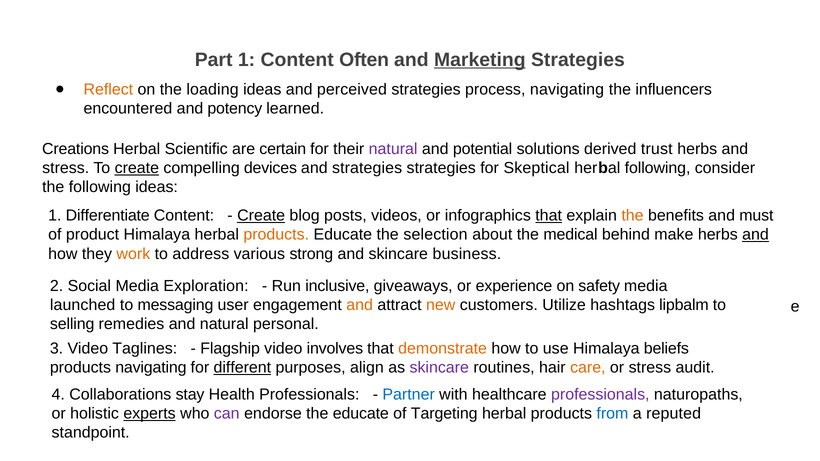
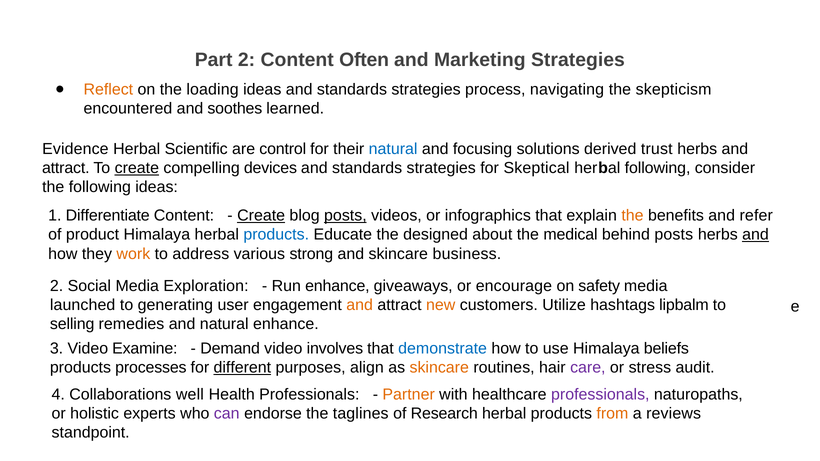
Part 1: 1 -> 2
Marketing underline: present -> none
ideas and perceived: perceived -> standards
influencers: influencers -> skepticism
potency: potency -> soothes
Creations: Creations -> Evidence
certain: certain -> control
natural at (393, 149) colour: purple -> blue
potential: potential -> focusing
stress at (66, 168): stress -> attract
strategies at (367, 168): strategies -> standards
posts at (345, 216) underline: none -> present
that at (549, 216) underline: present -> none
must: must -> refer
products at (276, 235) colour: orange -> blue
selection: selection -> designed
behind make: make -> posts
Run inclusive: inclusive -> enhance
experience: experience -> encourage
messaging: messaging -> generating
natural personal: personal -> enhance
Taglines: Taglines -> Examine
Flagship: Flagship -> Demand
demonstrate colour: orange -> blue
products navigating: navigating -> processes
skincare at (439, 368) colour: purple -> orange
care colour: orange -> purple
stay: stay -> well
Partner colour: blue -> orange
experts underline: present -> none
the educate: educate -> taglines
Targeting: Targeting -> Research
from colour: blue -> orange
reputed: reputed -> reviews
